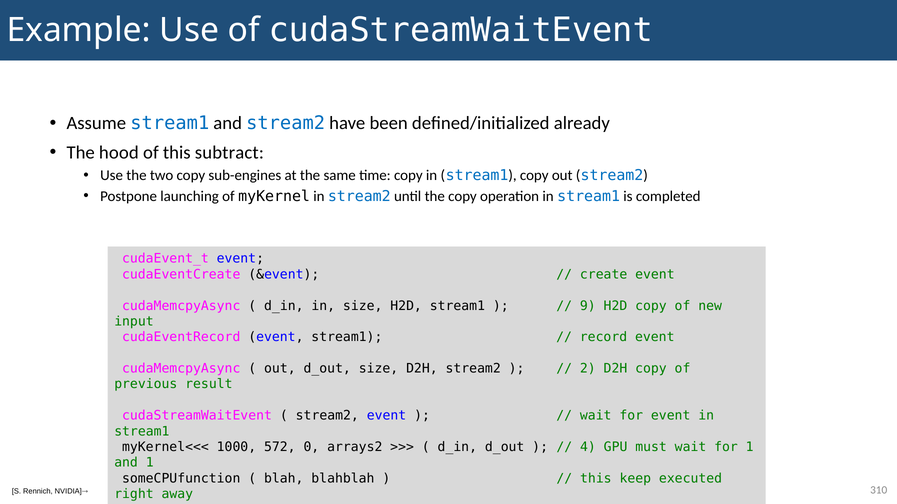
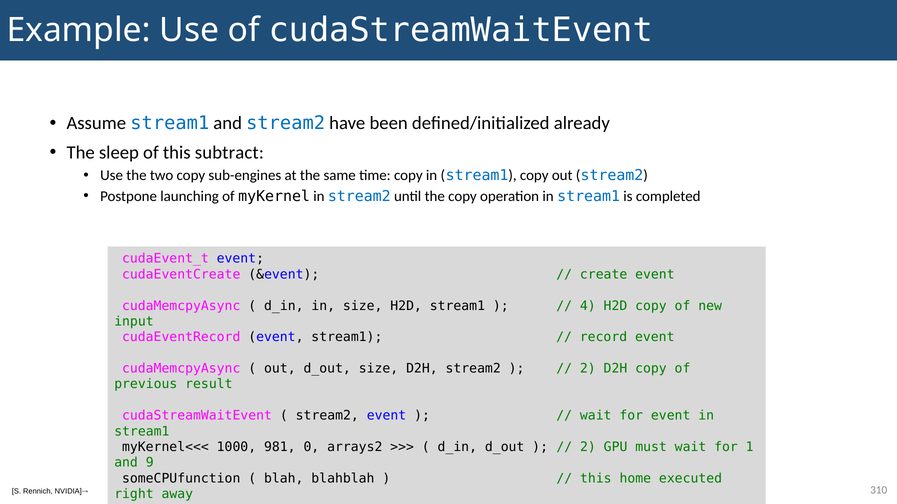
hood: hood -> sleep
9: 9 -> 4
572: 572 -> 981
4 at (588, 447): 4 -> 2
and 1: 1 -> 9
keep: keep -> home
